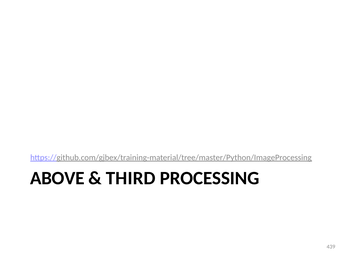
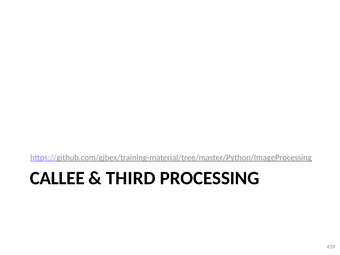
ABOVE: ABOVE -> CALLEE
